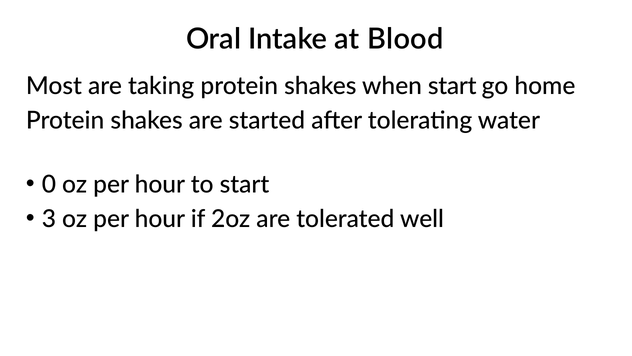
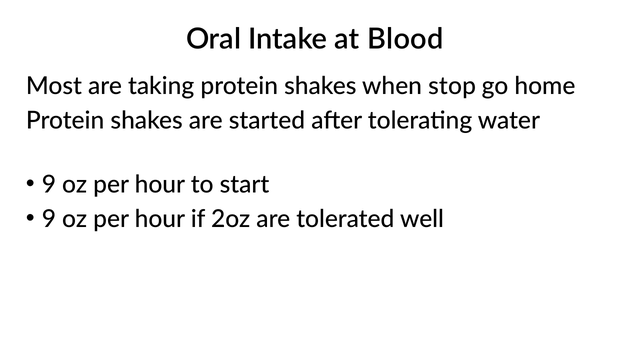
when start: start -> stop
0 at (49, 184): 0 -> 9
3 at (49, 219): 3 -> 9
